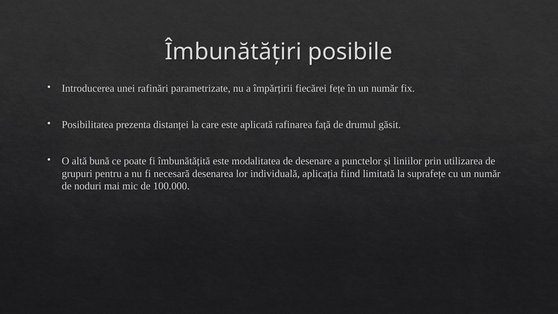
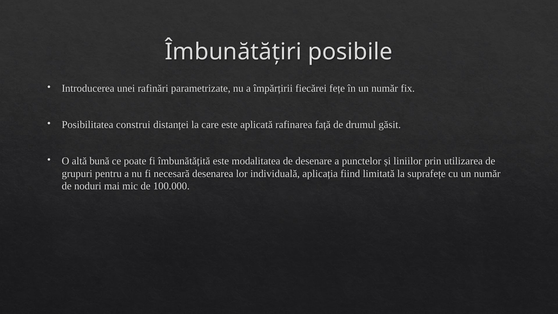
prezenta: prezenta -> construi
